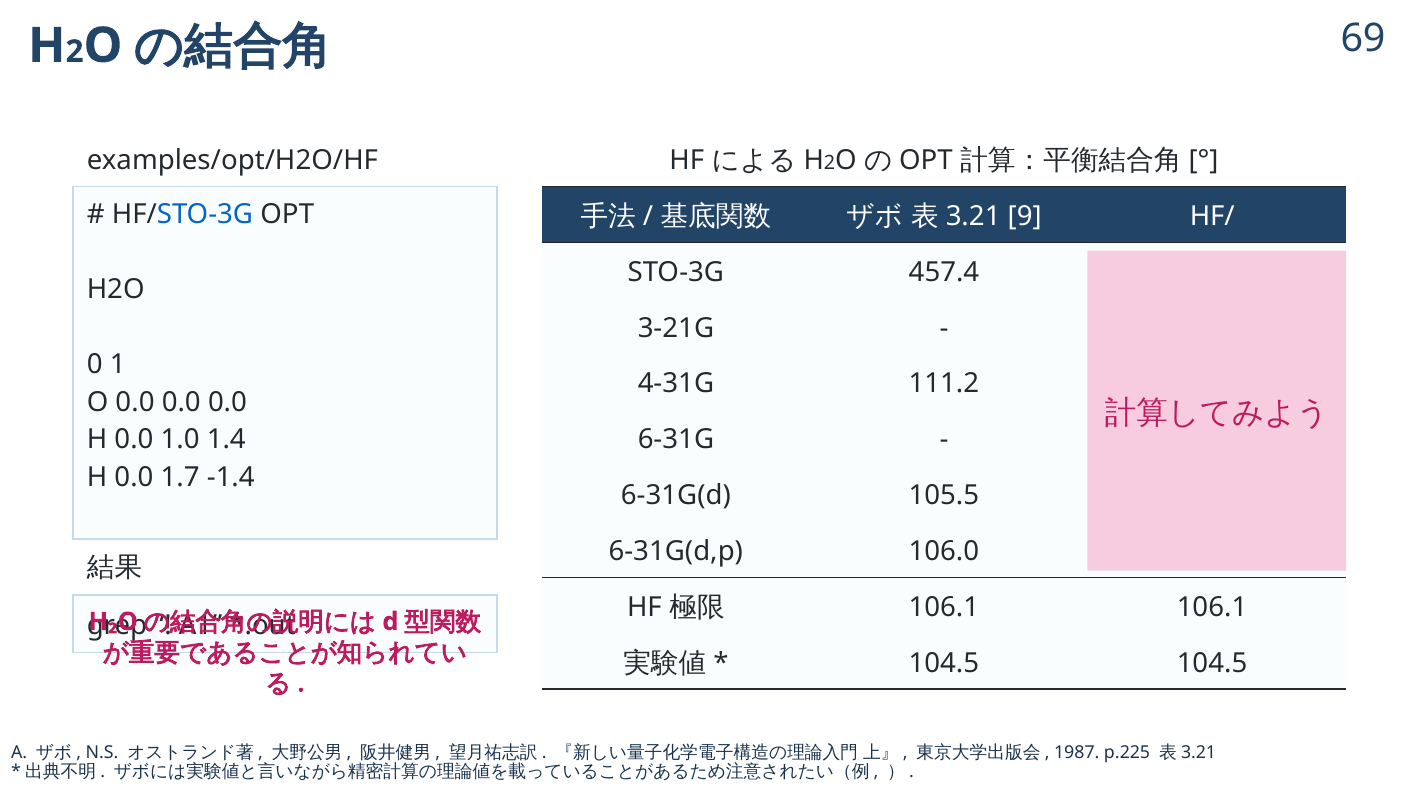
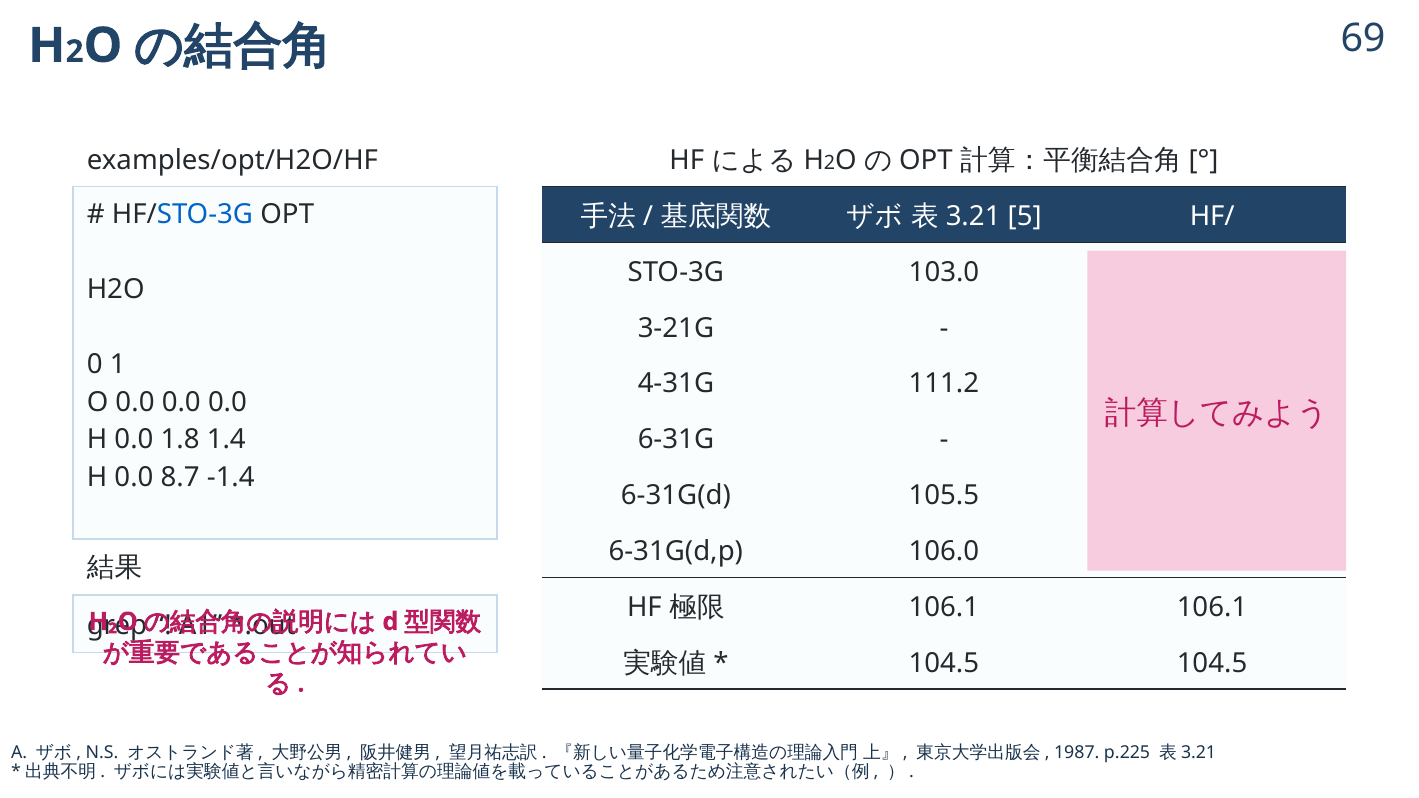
9: 9 -> 5
457.4: 457.4 -> 103.0
1.0: 1.0 -> 1.8
1.7: 1.7 -> 8.7
